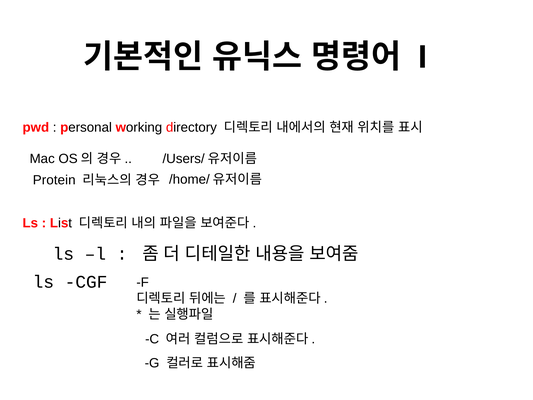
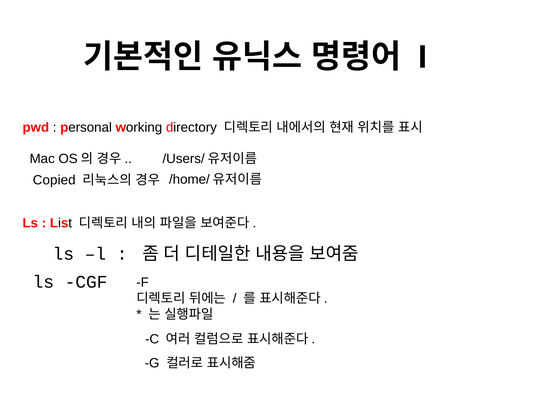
Protein: Protein -> Copied
